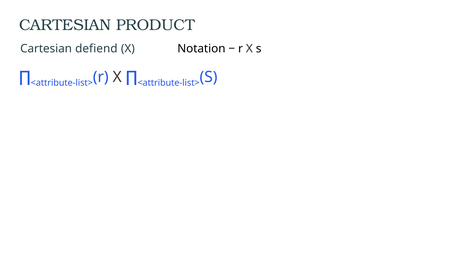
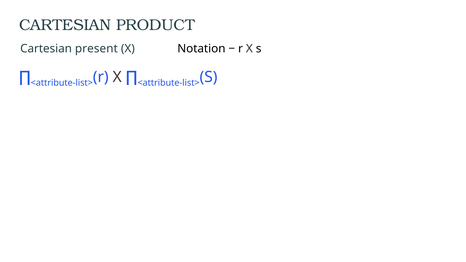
defiend: defiend -> present
